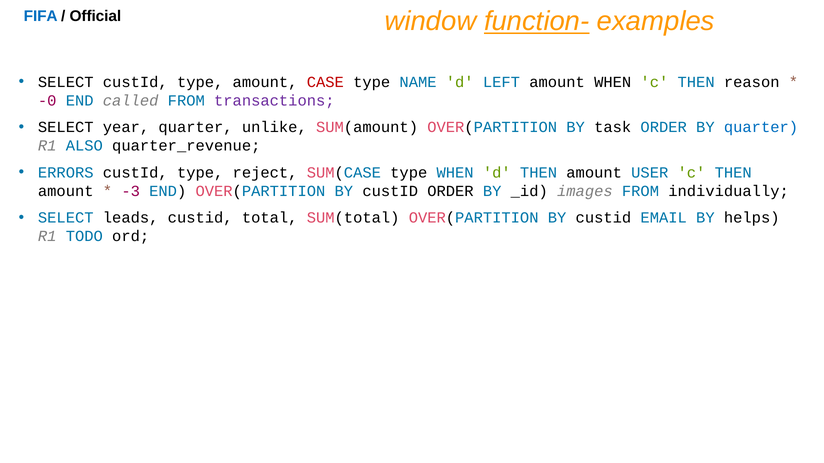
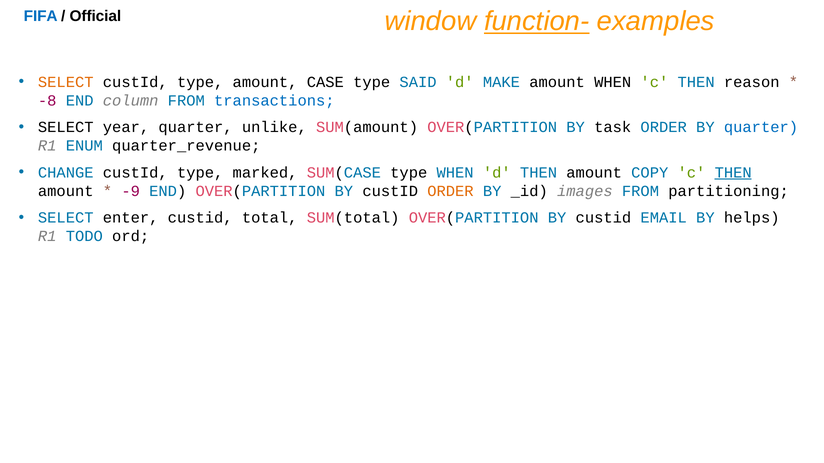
SELECT at (66, 82) colour: black -> orange
CASE colour: red -> black
NAME: NAME -> SAID
LEFT: LEFT -> MAKE
-0: -0 -> -8
called: called -> column
transactions colour: purple -> blue
ALSO: ALSO -> ENUM
ERRORS: ERRORS -> CHANGE
reject: reject -> marked
USER: USER -> COPY
THEN at (733, 173) underline: none -> present
-3: -3 -> -9
ORDER at (450, 191) colour: black -> orange
individually: individually -> partitioning
leads: leads -> enter
